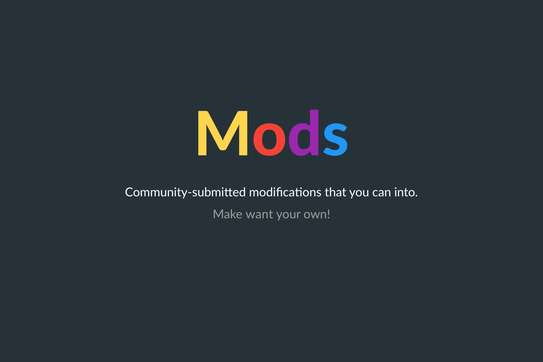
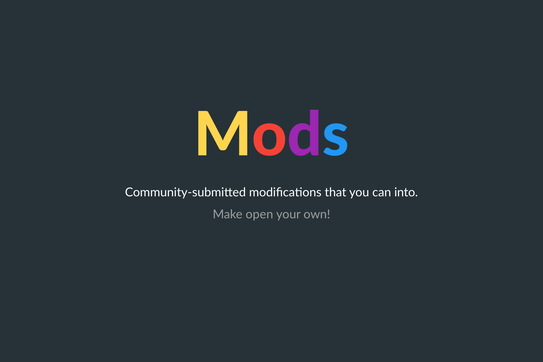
want: want -> open
